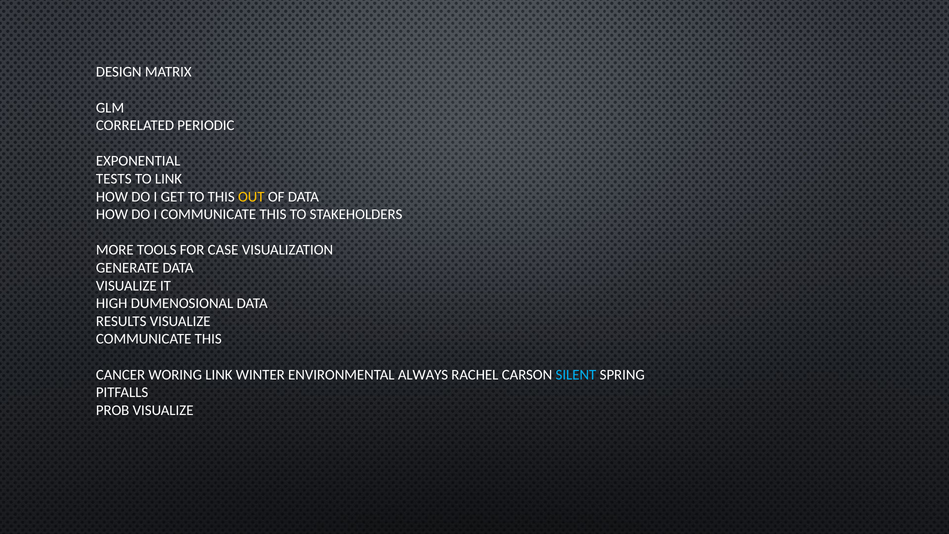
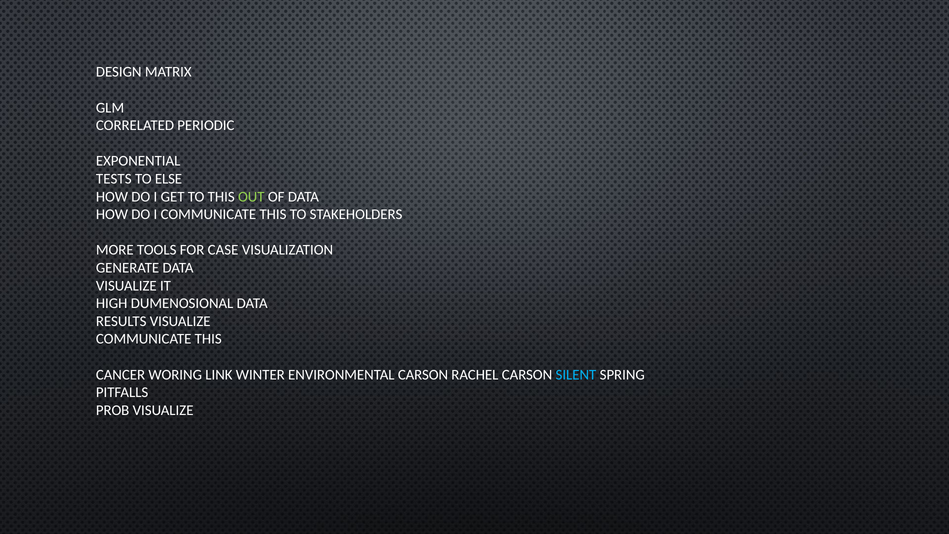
TO LINK: LINK -> ELSE
OUT colour: yellow -> light green
ENVIRONMENTAL ALWAYS: ALWAYS -> CARSON
